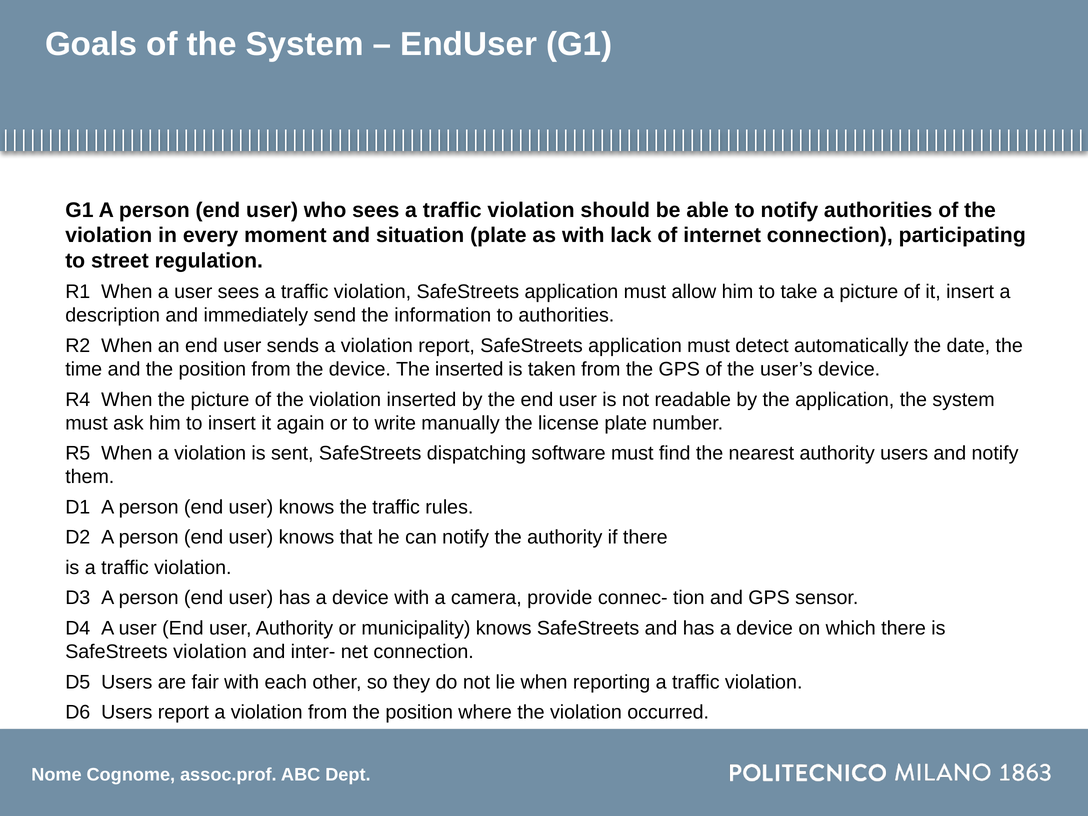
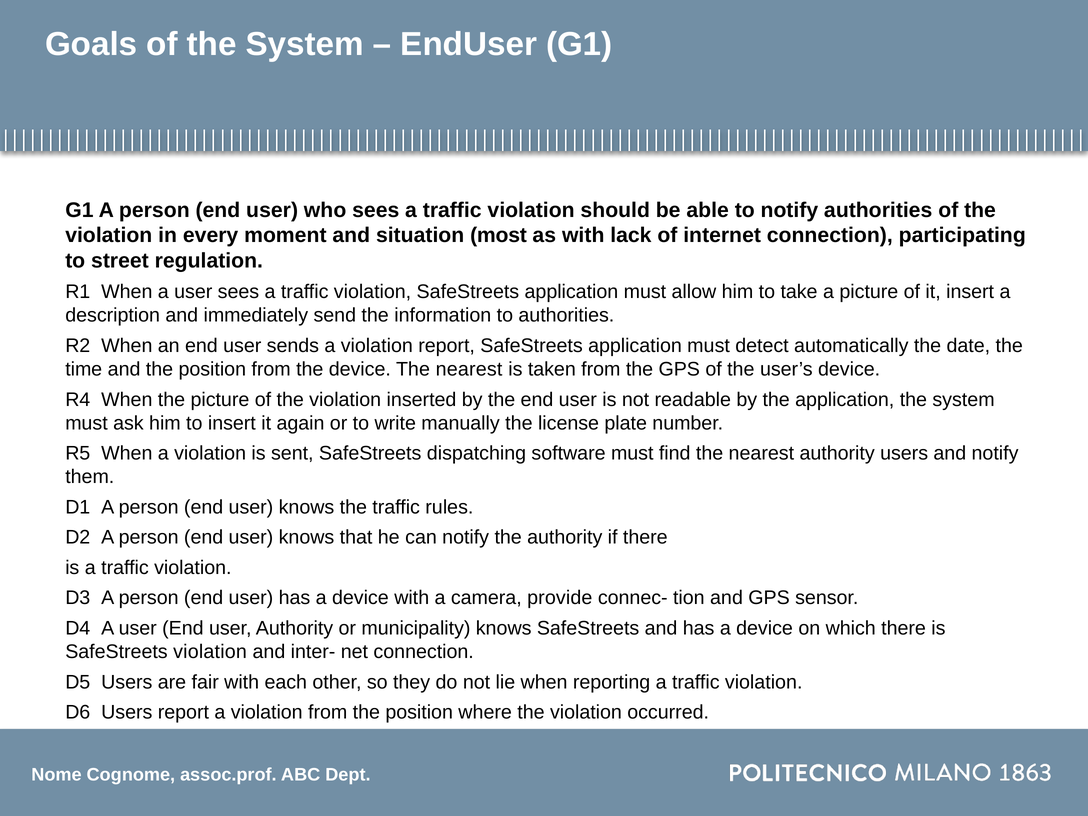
situation plate: plate -> most
device The inserted: inserted -> nearest
